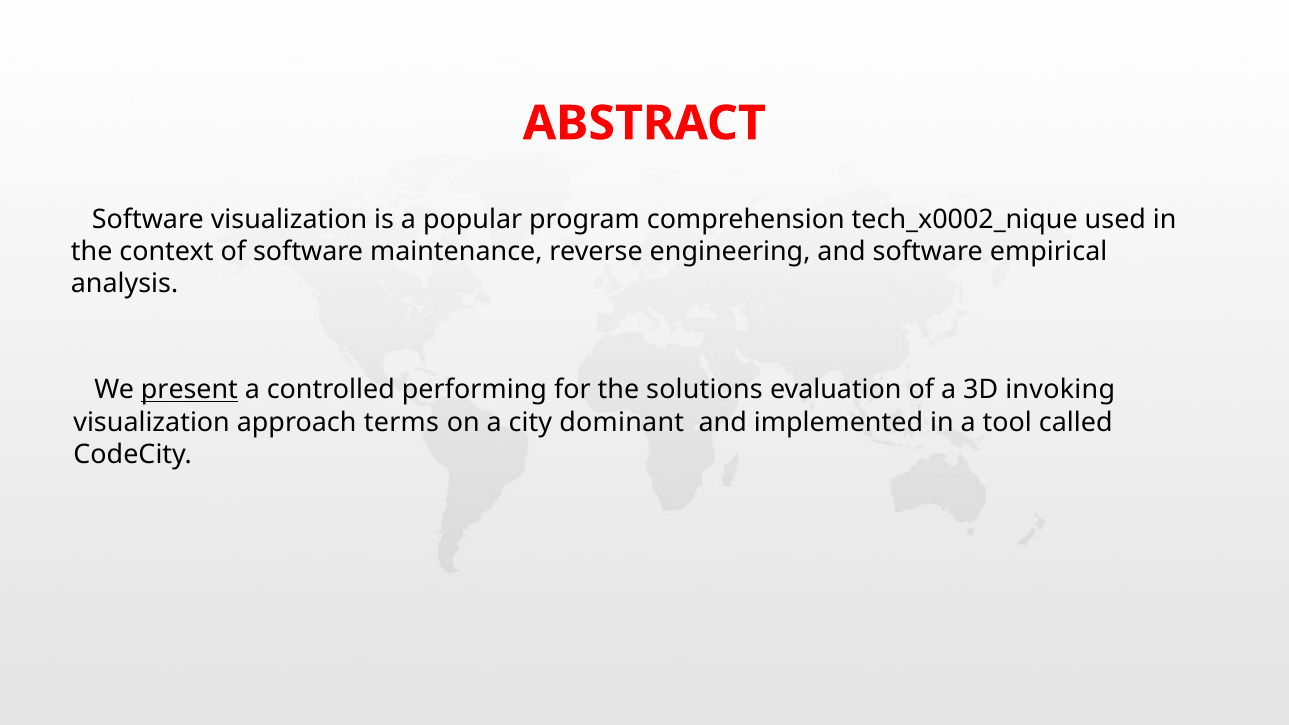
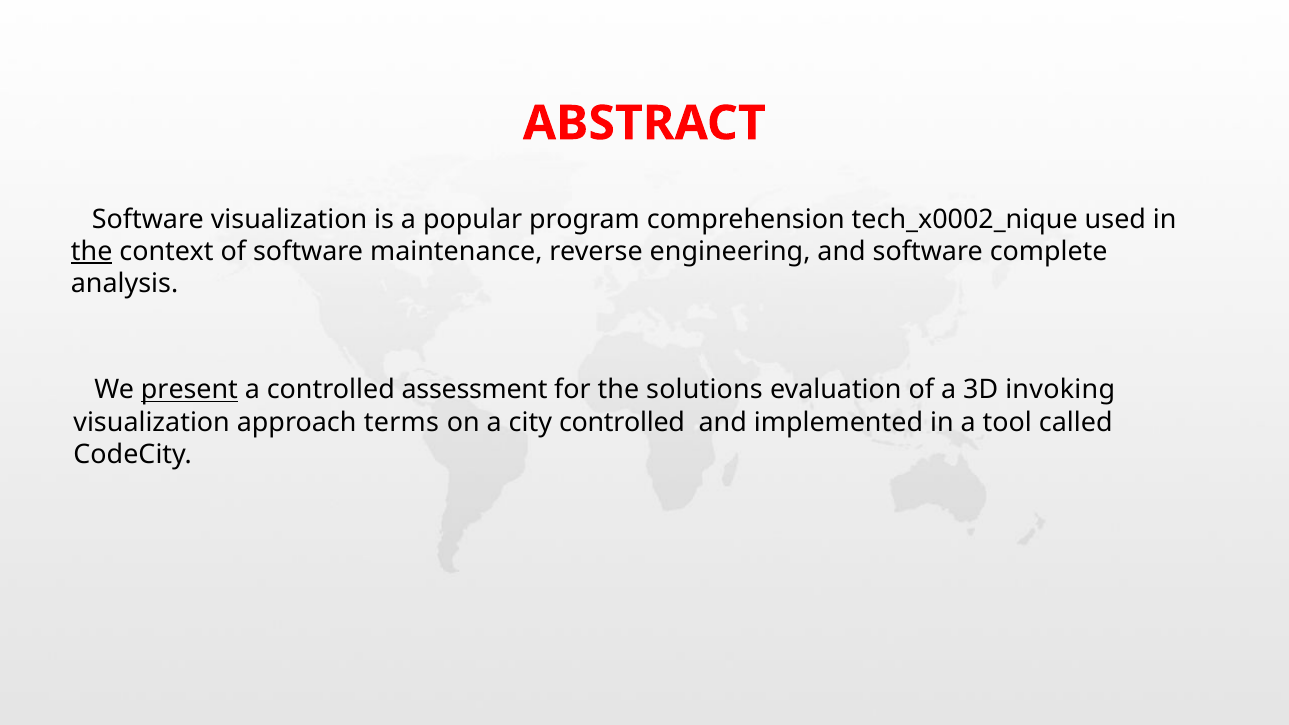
the at (92, 252) underline: none -> present
empirical: empirical -> complete
performing: performing -> assessment
city dominant: dominant -> controlled
